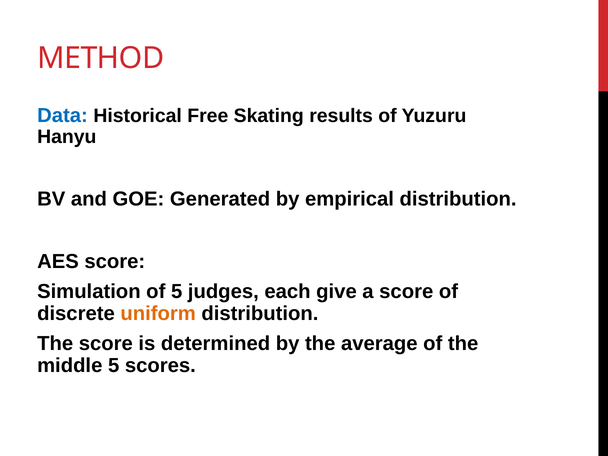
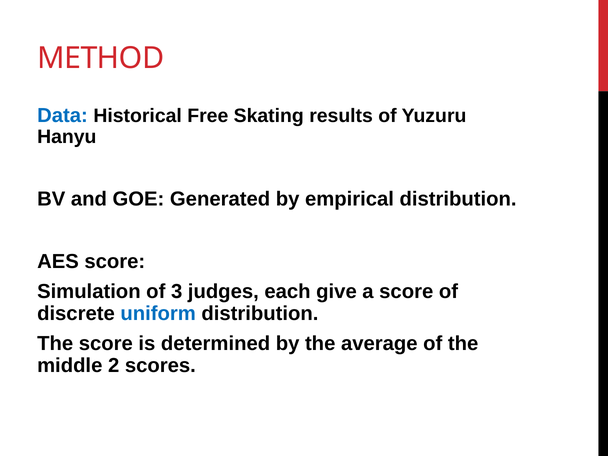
of 5: 5 -> 3
uniform colour: orange -> blue
middle 5: 5 -> 2
